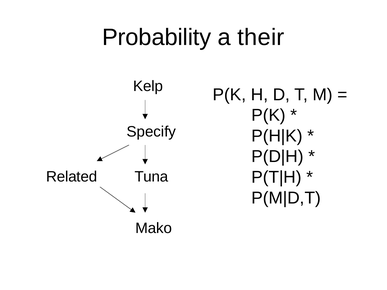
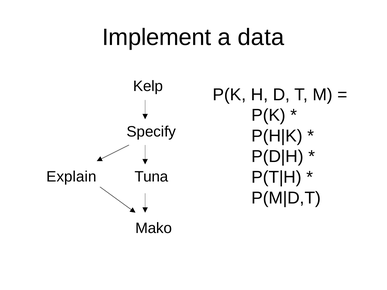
Probability: Probability -> Implement
their: their -> data
Related: Related -> Explain
